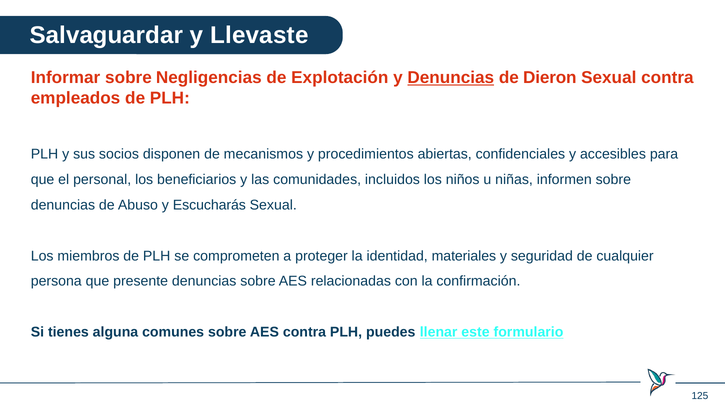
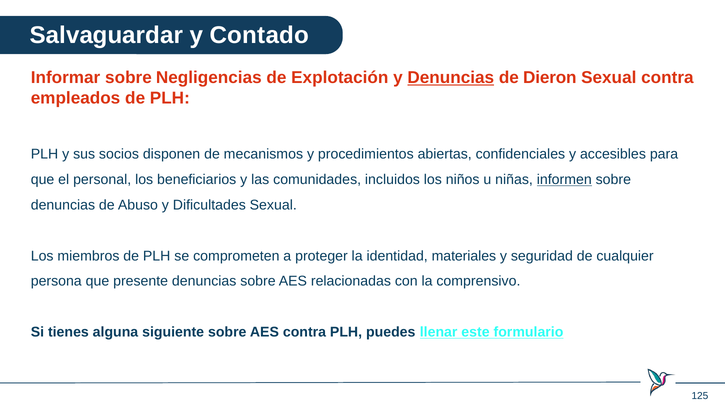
Llevaste: Llevaste -> Contado
informen underline: none -> present
Escucharás: Escucharás -> Dificultades
confirmación: confirmación -> comprensivo
comunes: comunes -> siguiente
